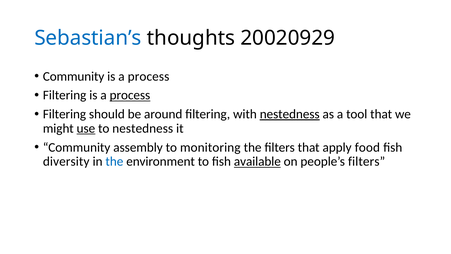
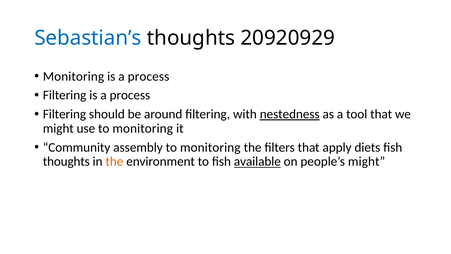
20020929: 20020929 -> 20920929
Community at (74, 76): Community -> Monitoring
process at (130, 95) underline: present -> none
use underline: present -> none
nestedness at (143, 128): nestedness -> monitoring
food: food -> diets
diversity at (66, 161): diversity -> thoughts
the at (114, 161) colour: blue -> orange
people’s filters: filters -> might
